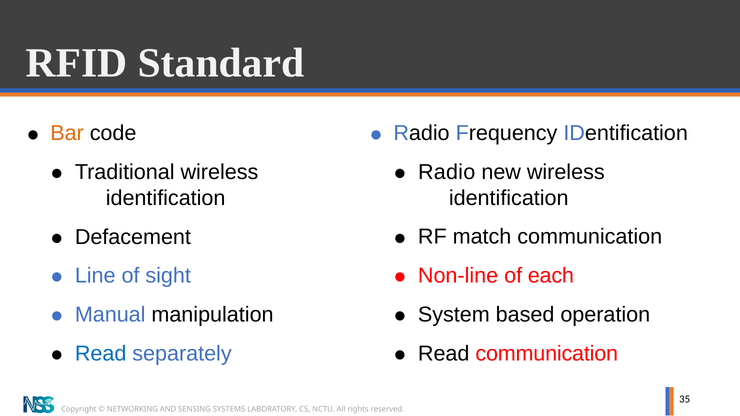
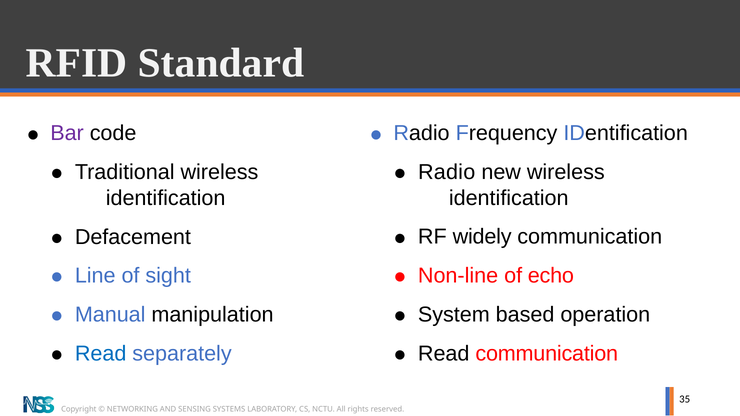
Bar colour: orange -> purple
match: match -> widely
each: each -> echo
